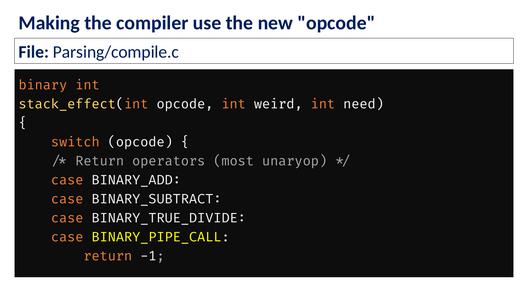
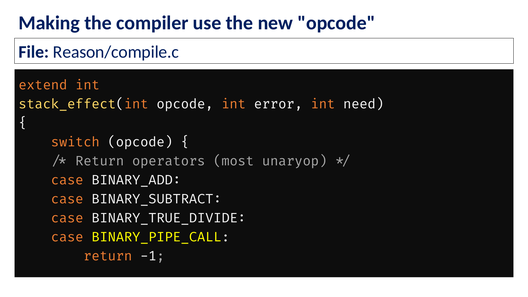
Parsing/compile.c: Parsing/compile.c -> Reason/compile.c
binary: binary -> extend
weird: weird -> error
